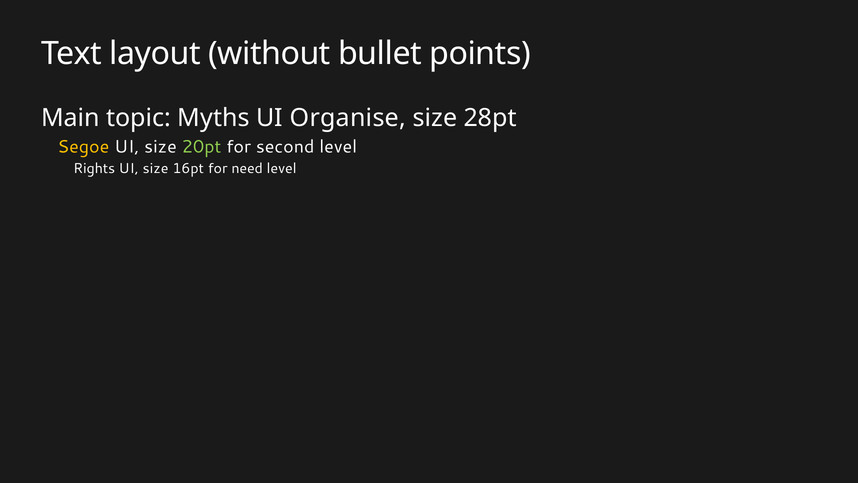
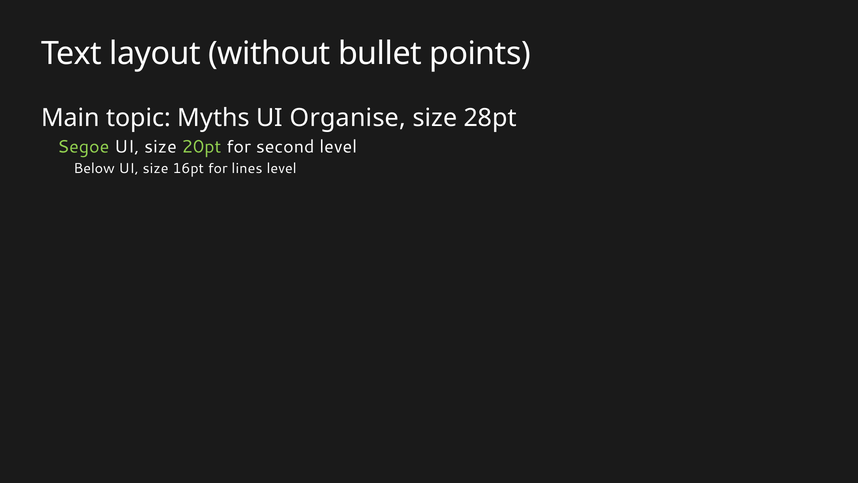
Segoe colour: yellow -> light green
Rights: Rights -> Below
need: need -> lines
